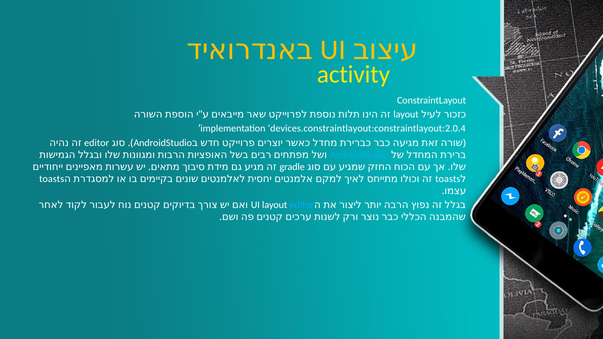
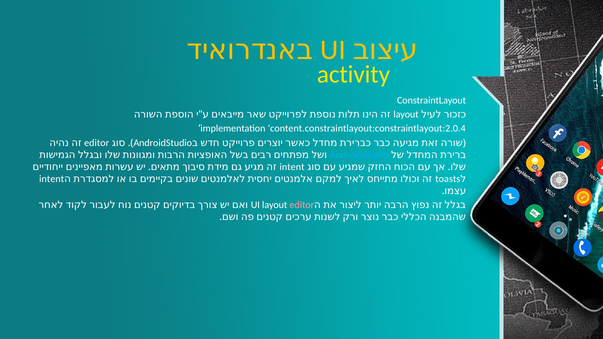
devices.constraintlayout:constraintlayout:2.0.4: devices.constraintlayout:constraintlayout:2.0.4 -> content.constraintlayout:constraintlayout:2.0.4
gradle at (292, 167): gradle -> intent
toasts at (52, 179): toasts -> intent
editor at (302, 205) colour: light blue -> pink
